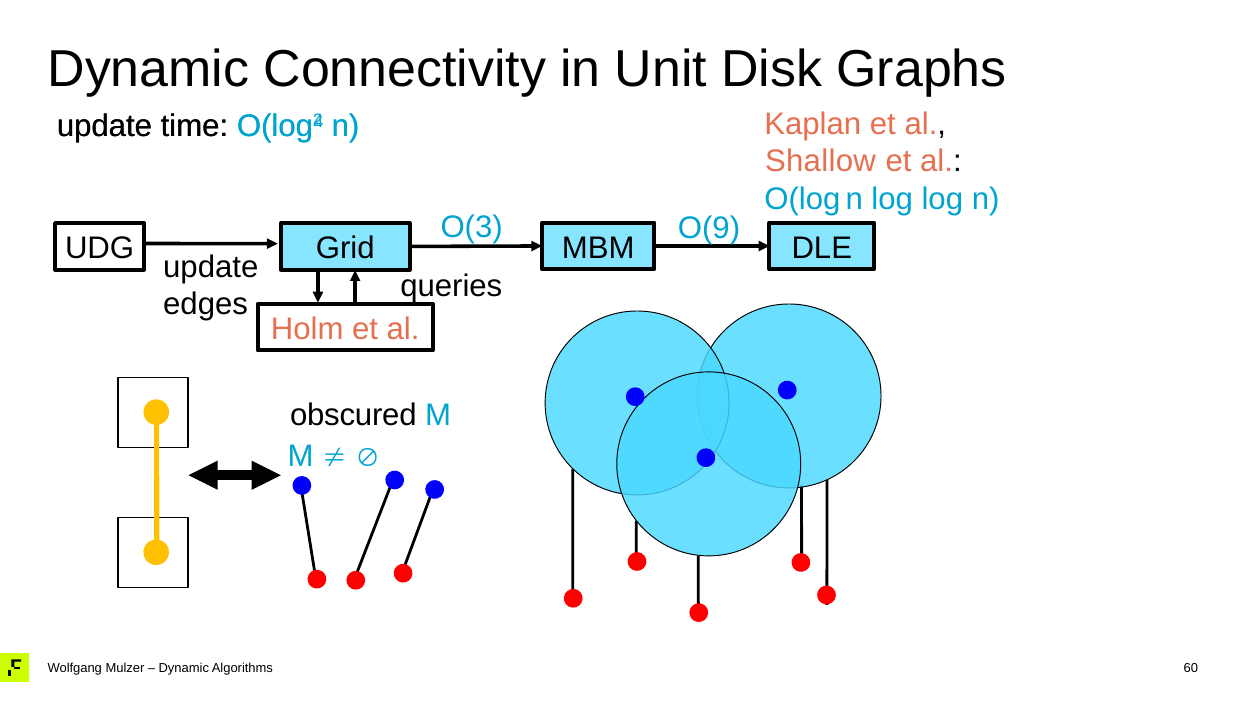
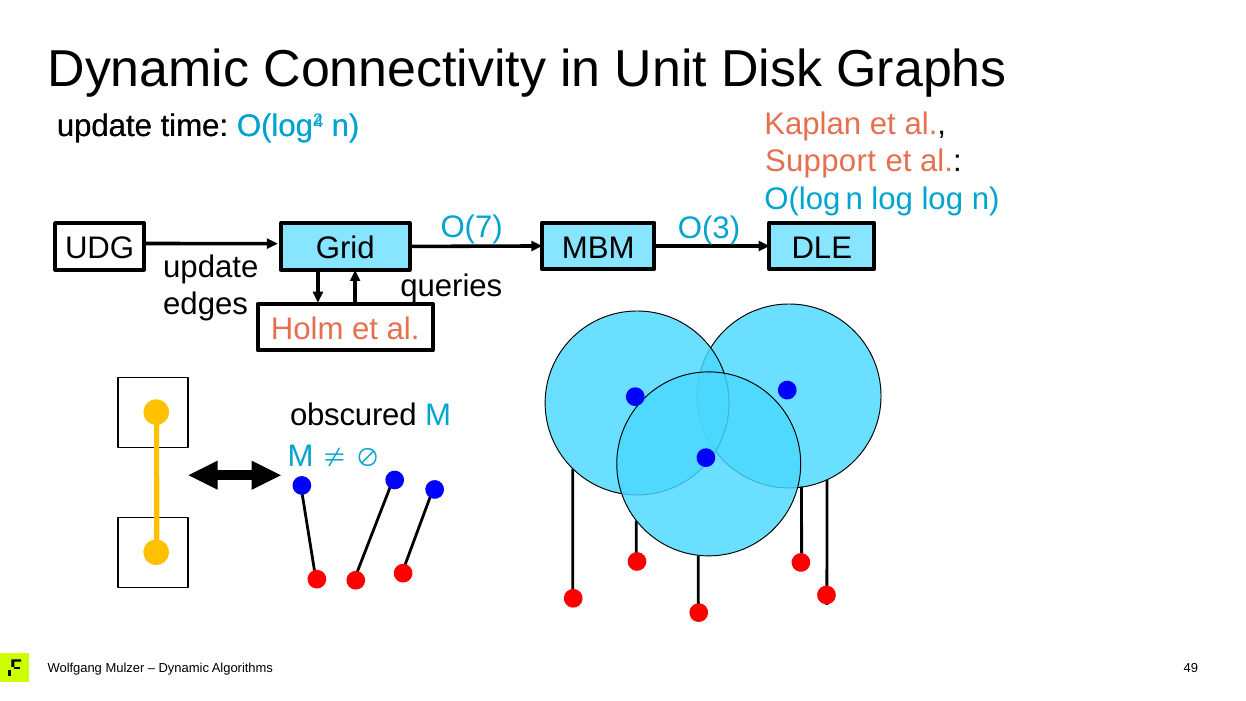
Shallow: Shallow -> Support
O(3: O(3 -> O(7
O(9: O(9 -> O(3
60: 60 -> 49
